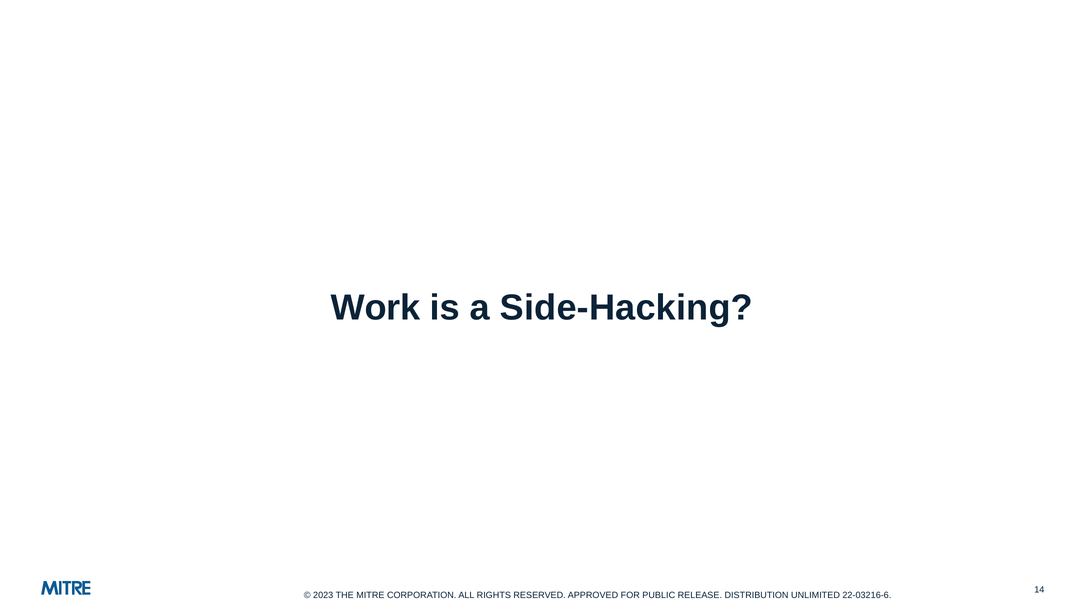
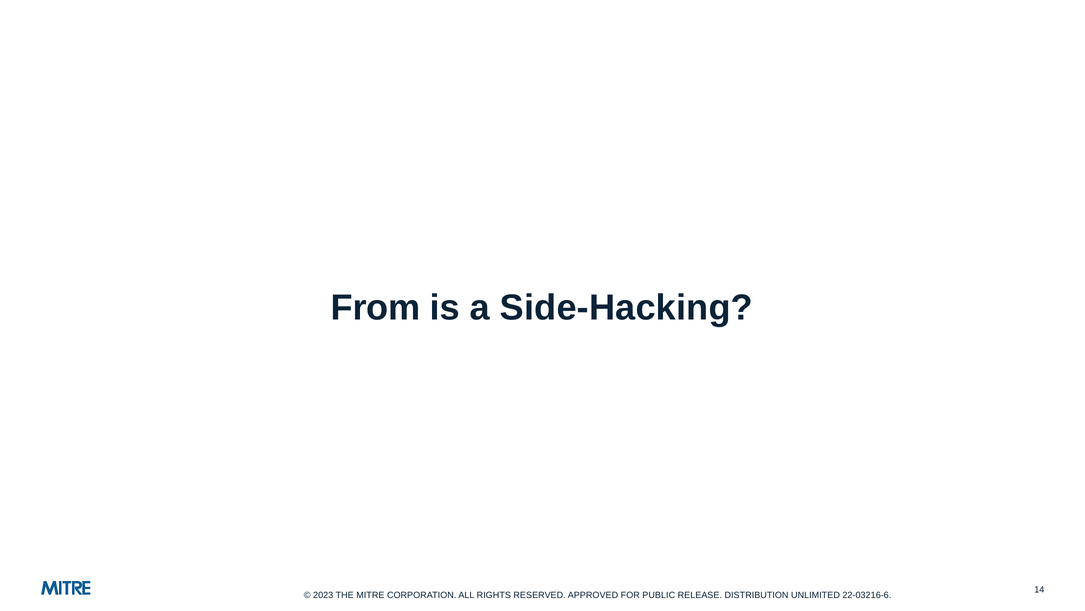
Work: Work -> From
